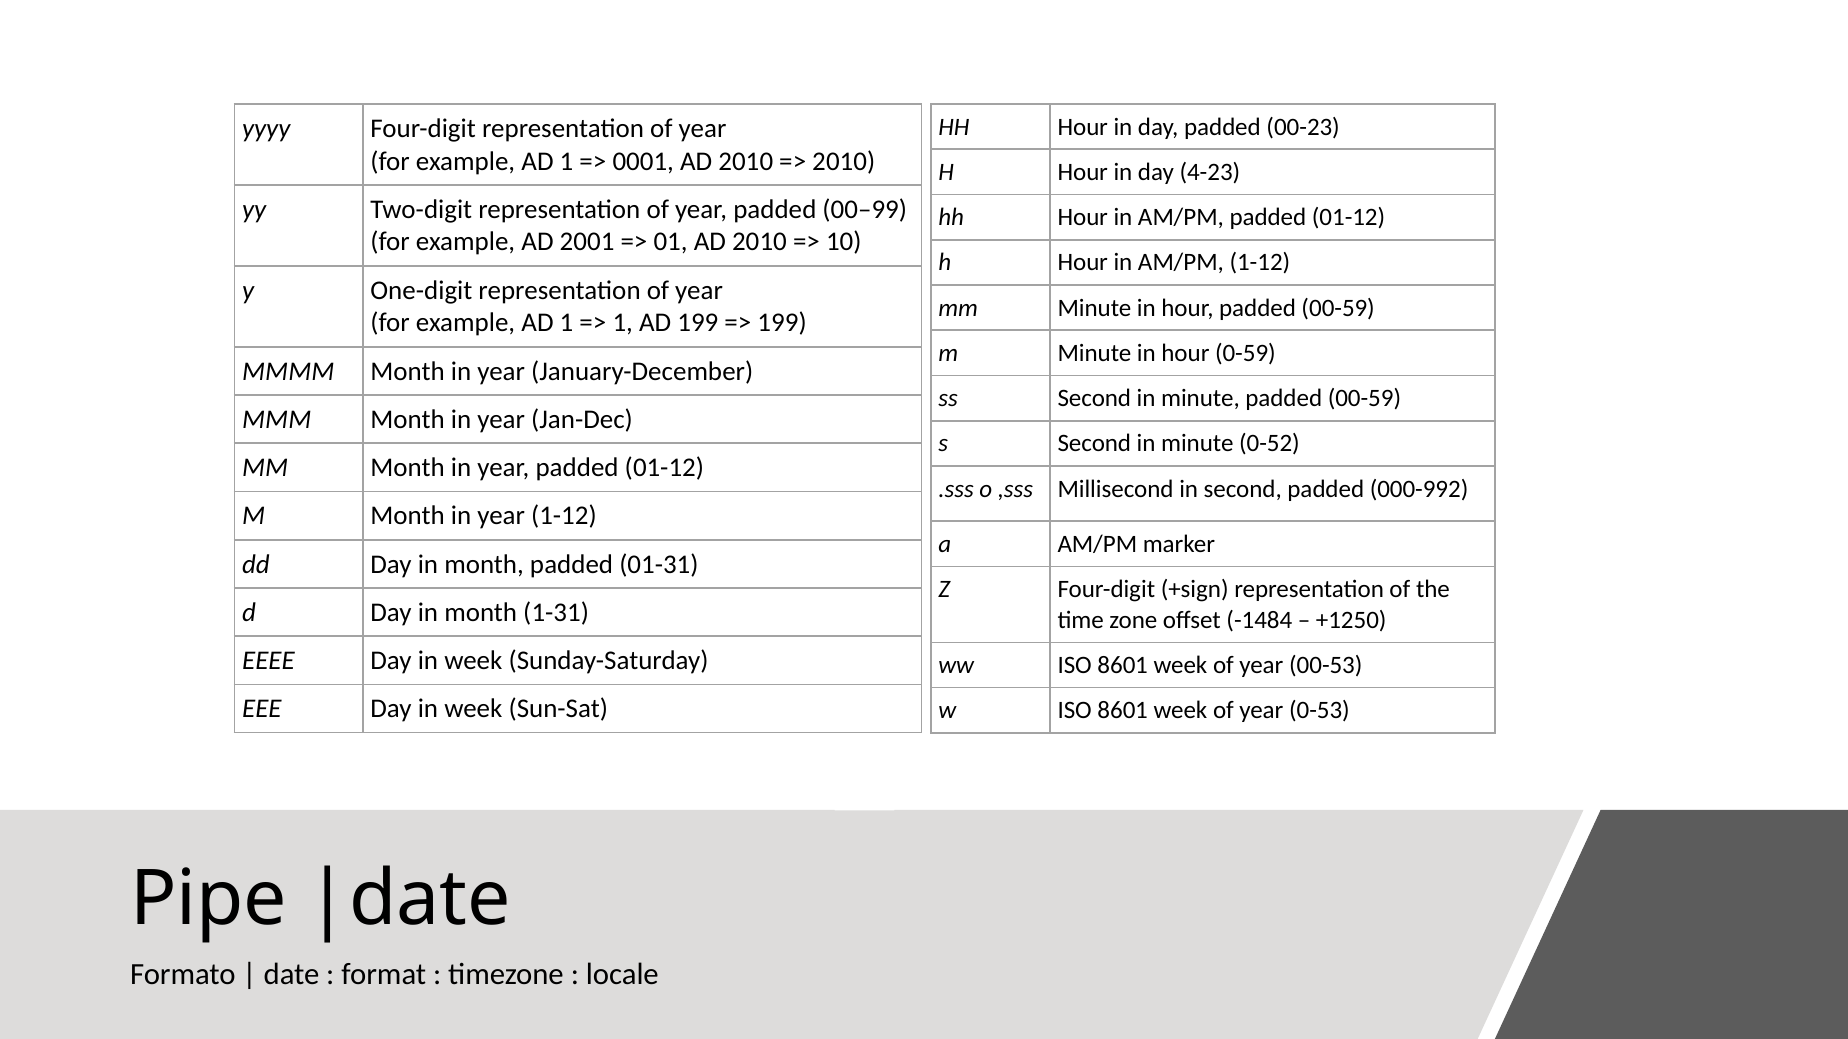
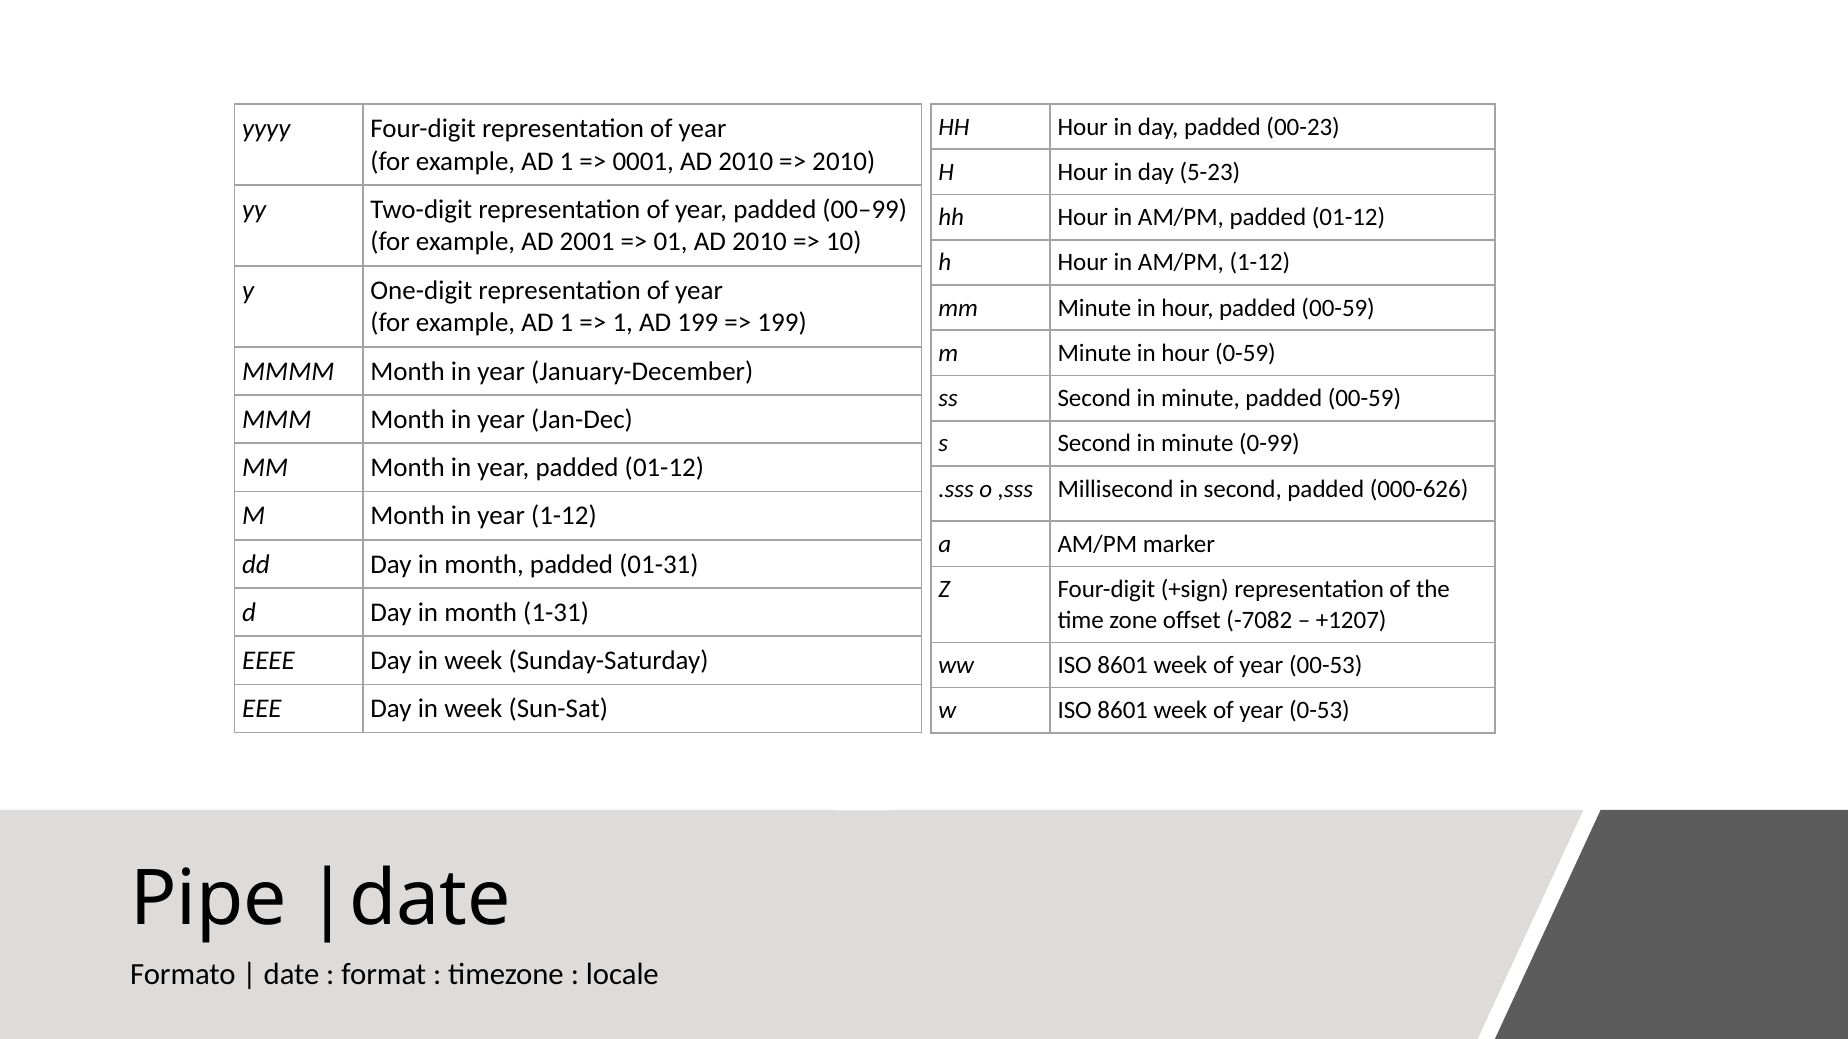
4-23: 4-23 -> 5-23
0-52: 0-52 -> 0-99
000-992: 000-992 -> 000-626
-1484: -1484 -> -7082
+1250: +1250 -> +1207
